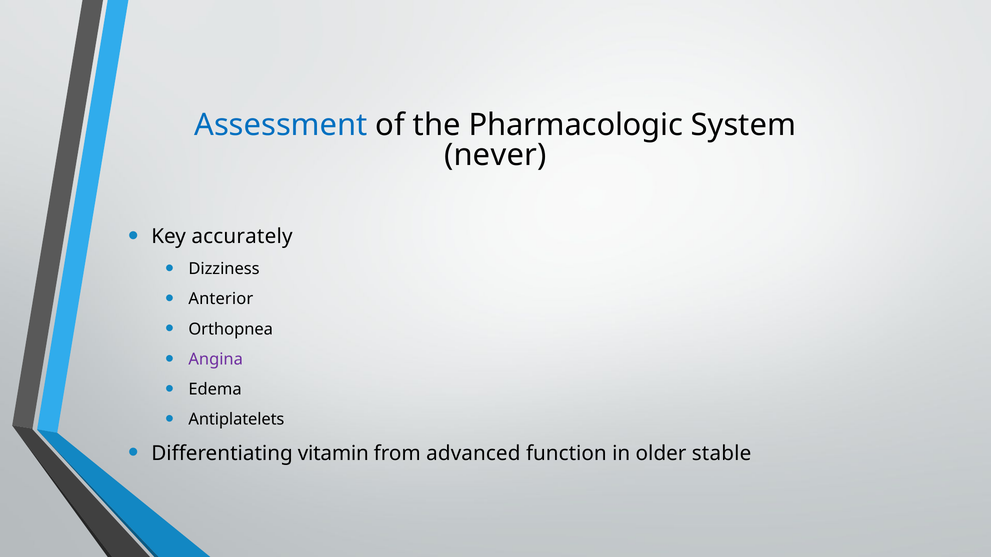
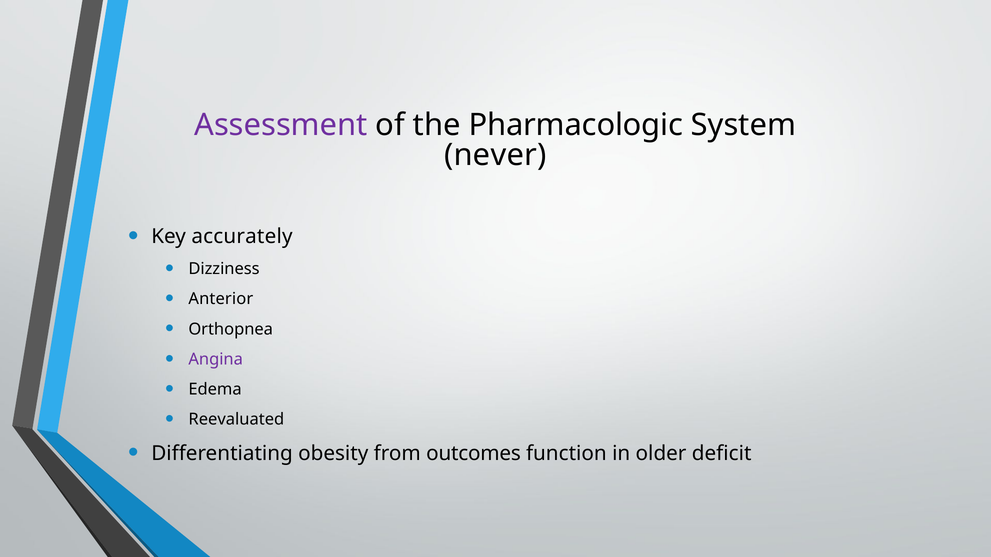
Assessment colour: blue -> purple
Antiplatelets: Antiplatelets -> Reevaluated
vitamin: vitamin -> obesity
advanced: advanced -> outcomes
stable: stable -> deficit
